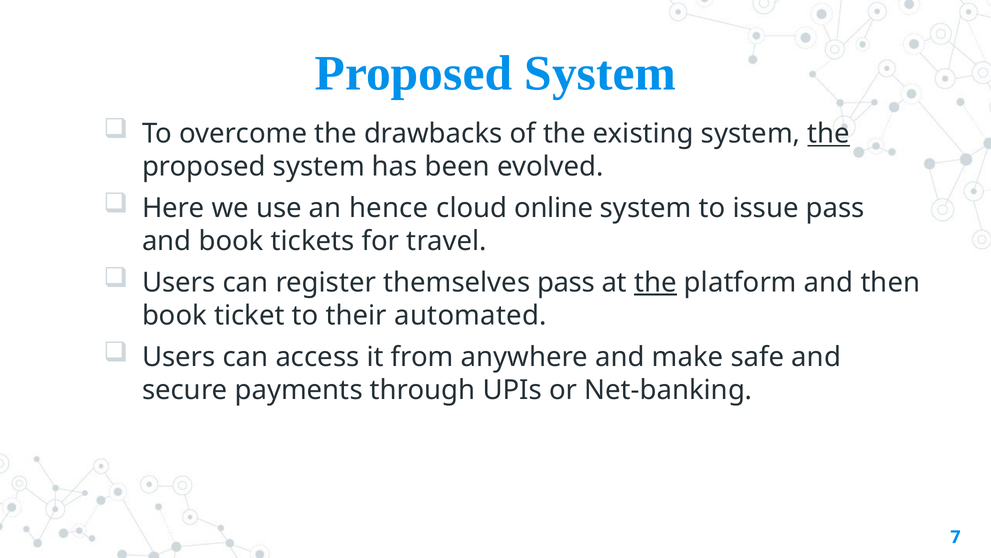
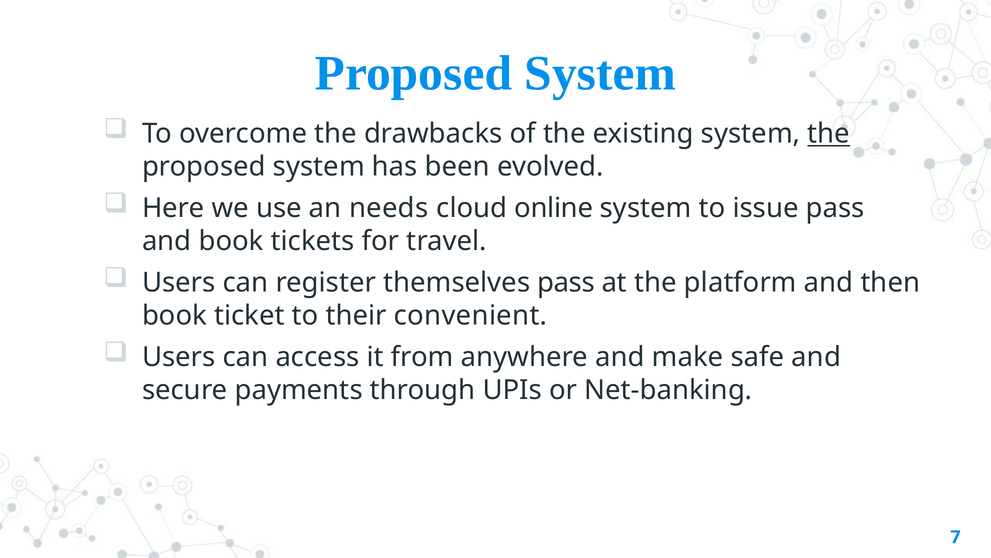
hence: hence -> needs
the at (655, 282) underline: present -> none
automated: automated -> convenient
